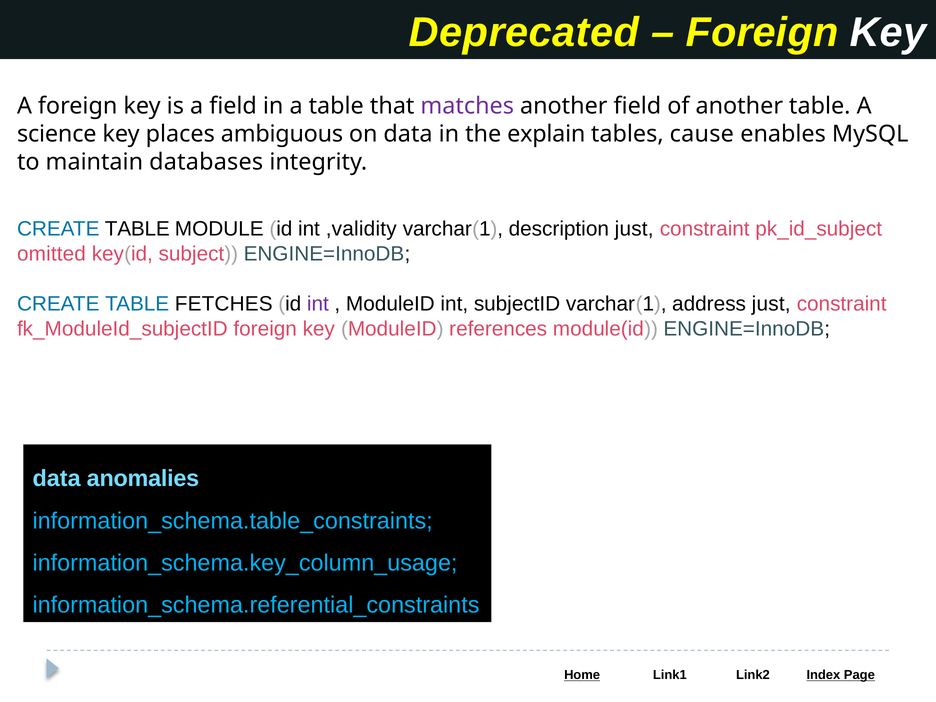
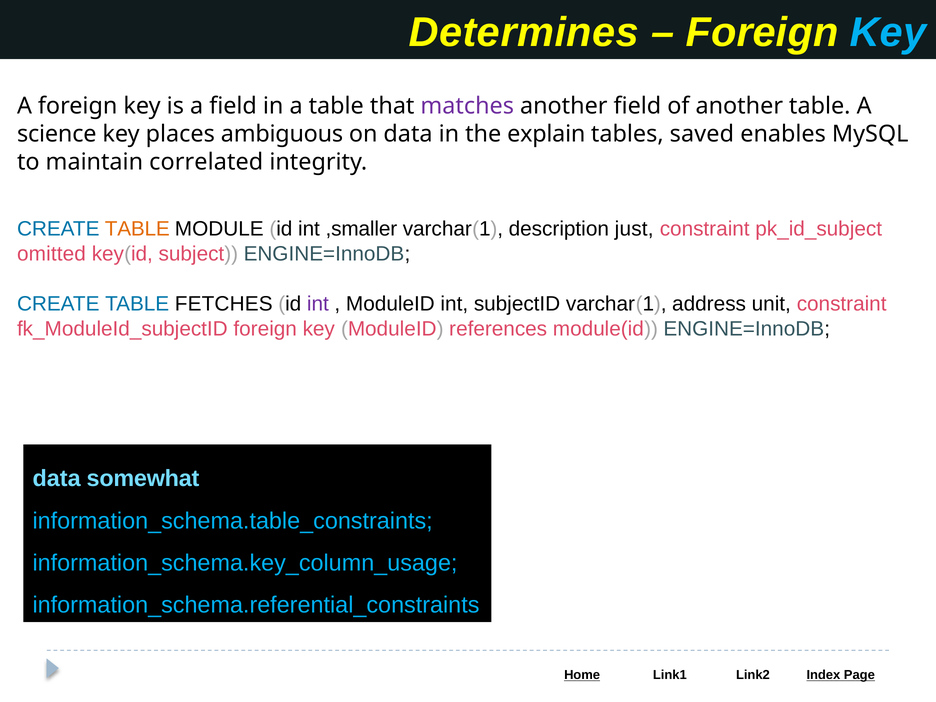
Deprecated: Deprecated -> Determines
Key at (888, 32) colour: white -> light blue
cause: cause -> saved
databases: databases -> correlated
TABLE at (137, 229) colour: black -> orange
,validity: ,validity -> ,smaller
address just: just -> unit
anomalies: anomalies -> somewhat
